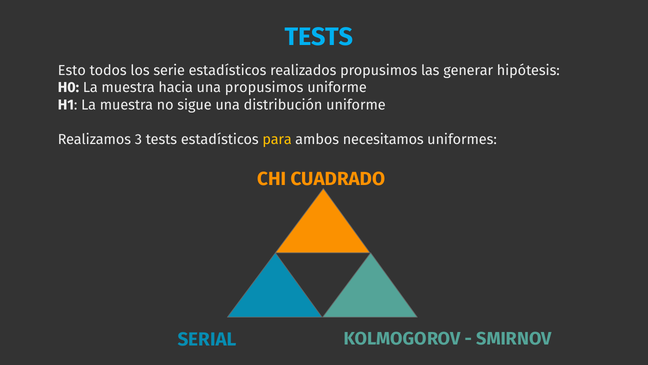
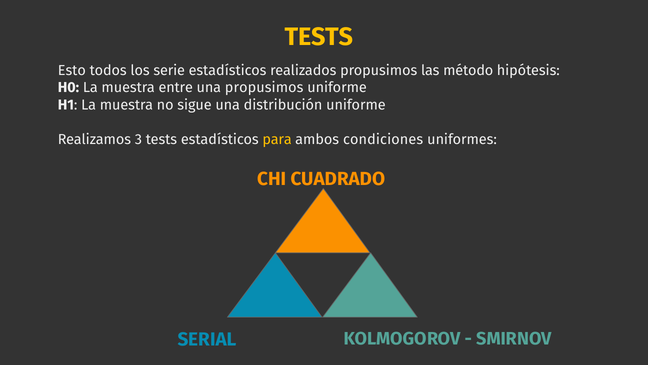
TESTS at (319, 37) colour: light blue -> yellow
generar: generar -> método
hacia: hacia -> entre
necesitamos: necesitamos -> condiciones
